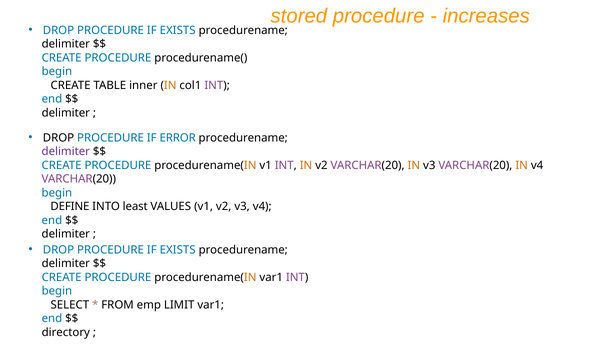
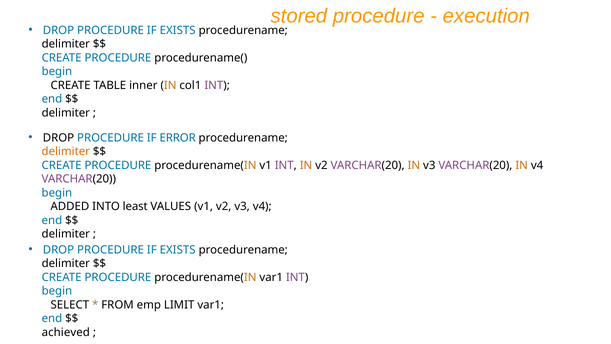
increases: increases -> execution
delimiter at (66, 151) colour: purple -> orange
DEFINE: DEFINE -> ADDED
directory: directory -> achieved
